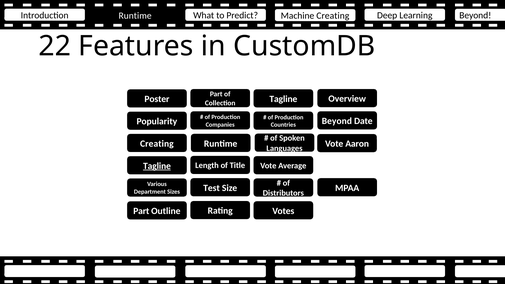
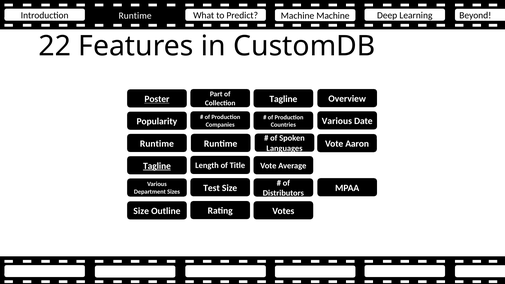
Machine Creating: Creating -> Machine
Poster underline: none -> present
Companies Beyond: Beyond -> Various
Creating at (157, 144): Creating -> Runtime
Part at (141, 211): Part -> Size
